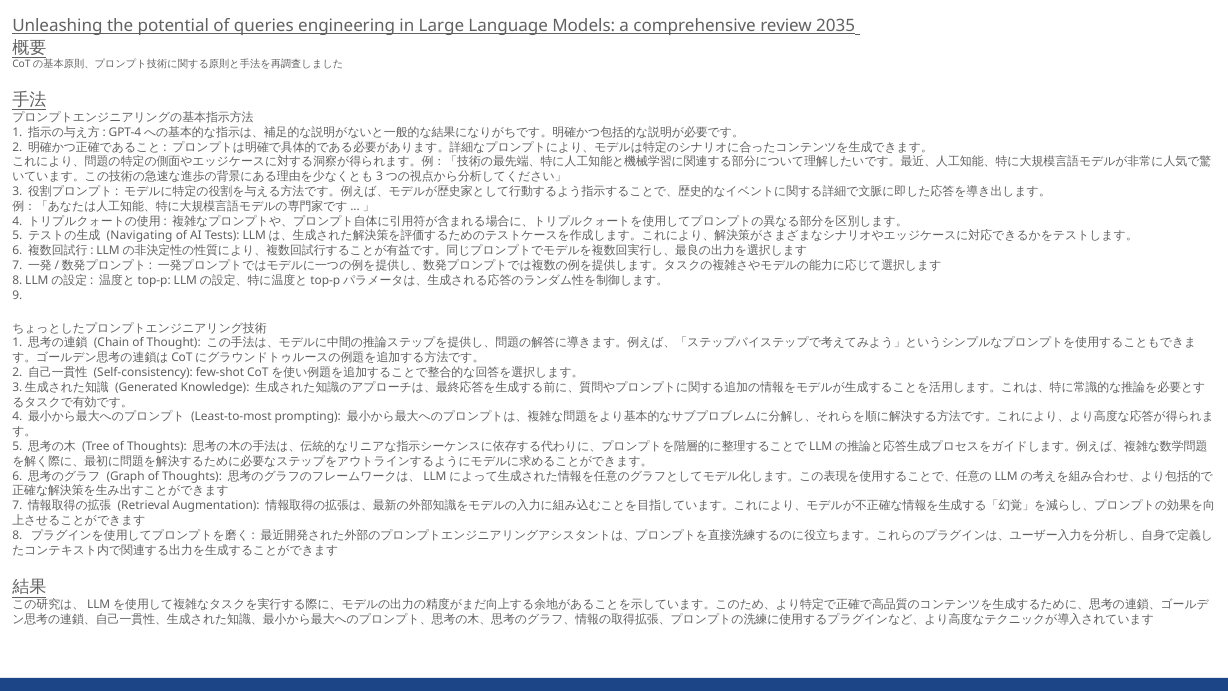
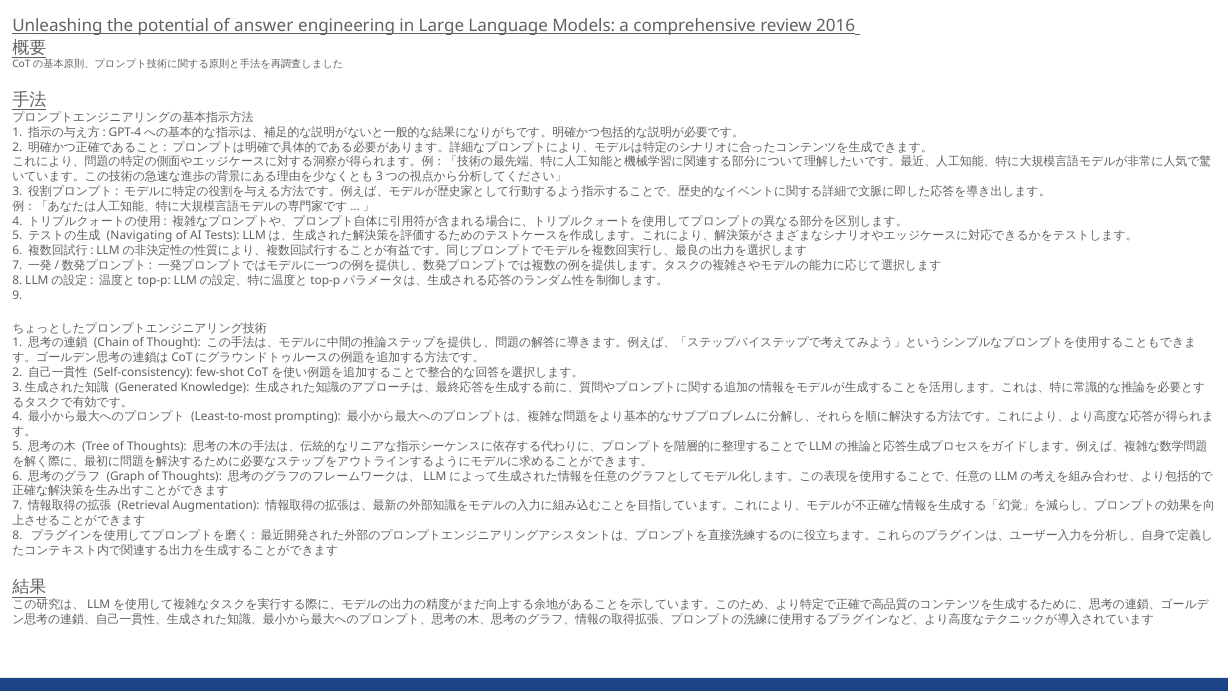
queries: queries -> answer
2035: 2035 -> 2016
